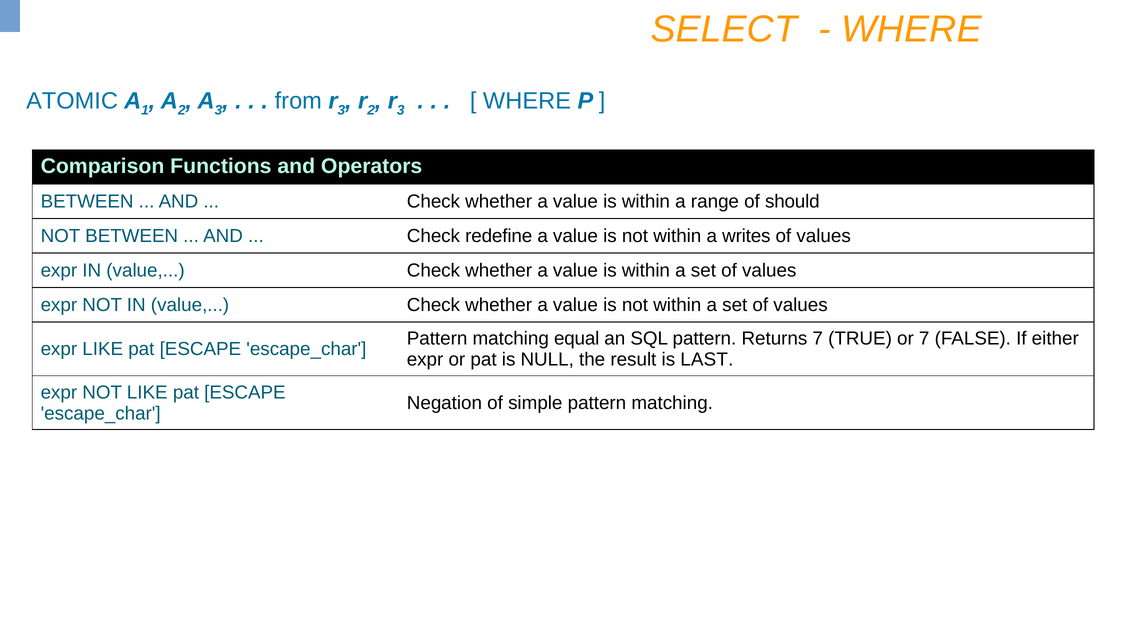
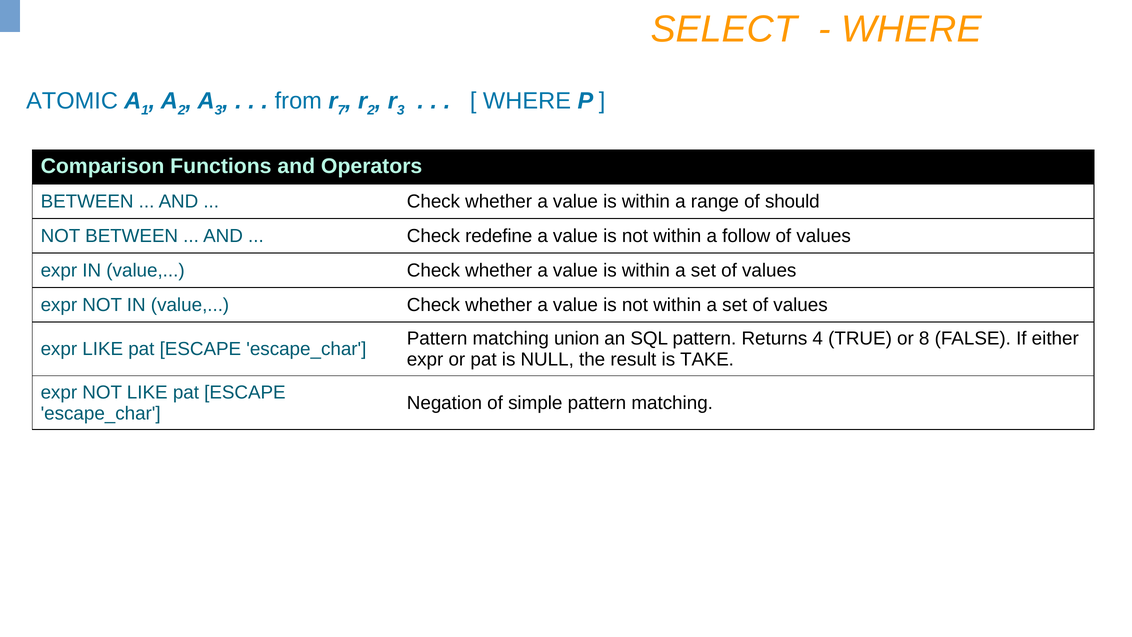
3 at (341, 110): 3 -> 7
writes: writes -> follow
equal: equal -> union
Returns 7: 7 -> 4
or 7: 7 -> 8
LAST: LAST -> TAKE
